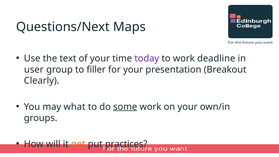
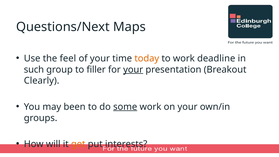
text: text -> feel
today colour: purple -> orange
user: user -> such
your at (133, 70) underline: none -> present
what: what -> been
practices: practices -> interests
